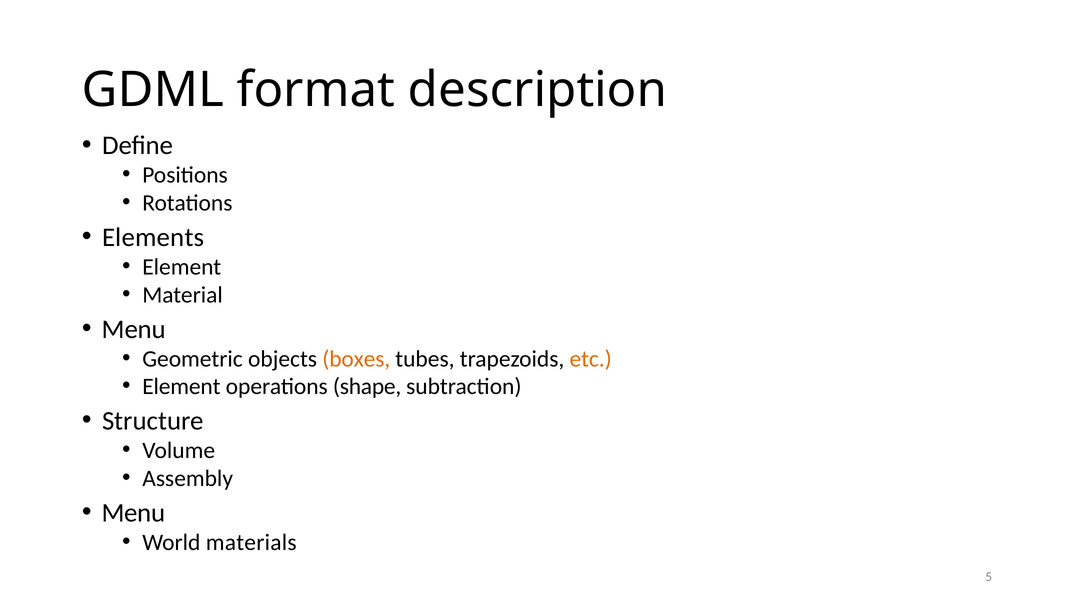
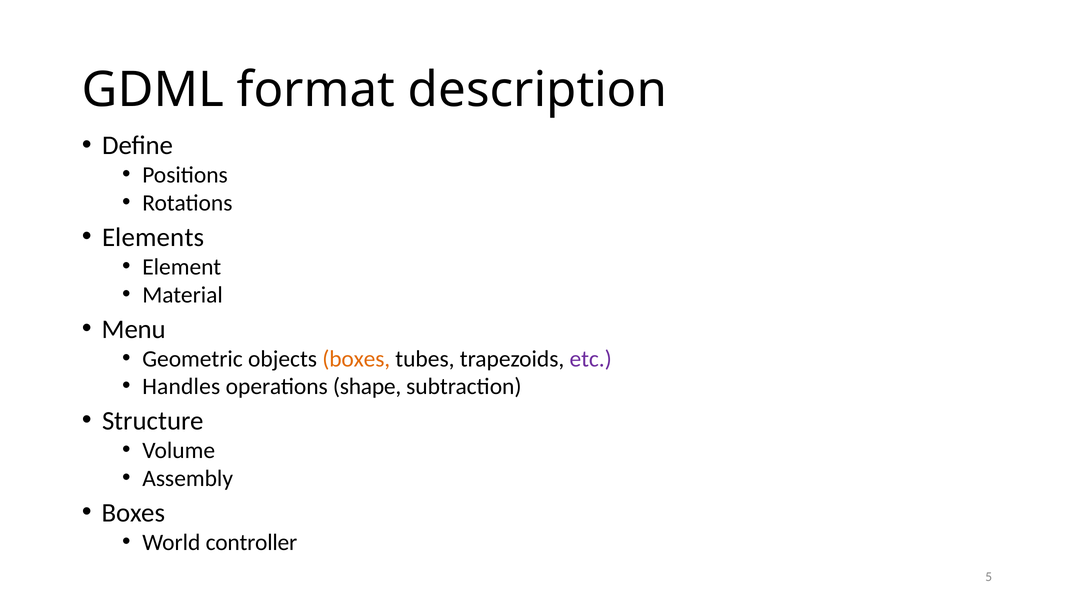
etc colour: orange -> purple
Element at (181, 387): Element -> Handles
Menu at (133, 513): Menu -> Boxes
materials: materials -> controller
